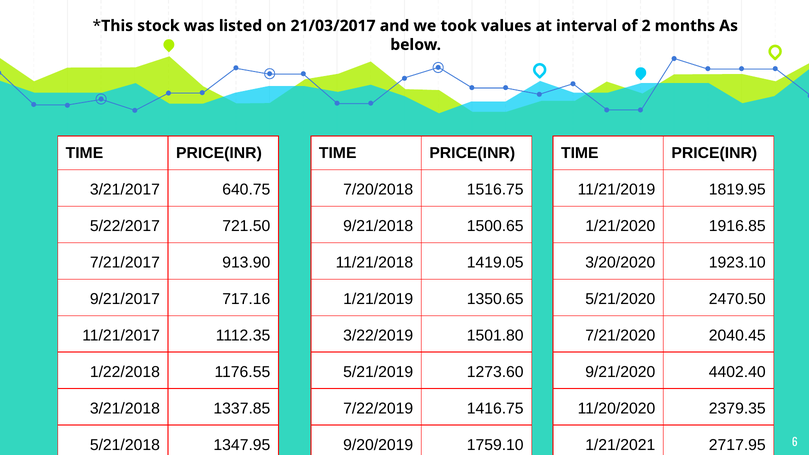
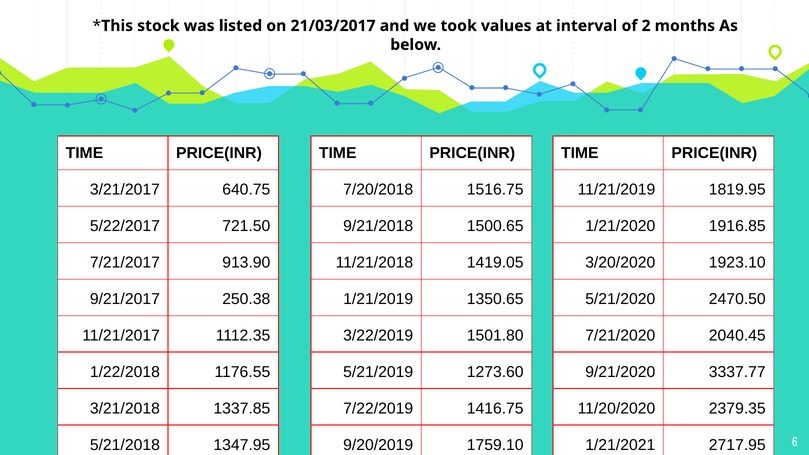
717.16: 717.16 -> 250.38
4402.40: 4402.40 -> 3337.77
